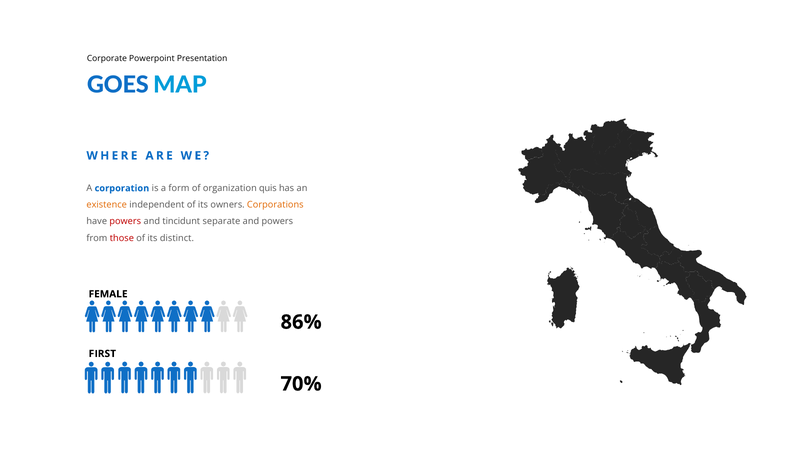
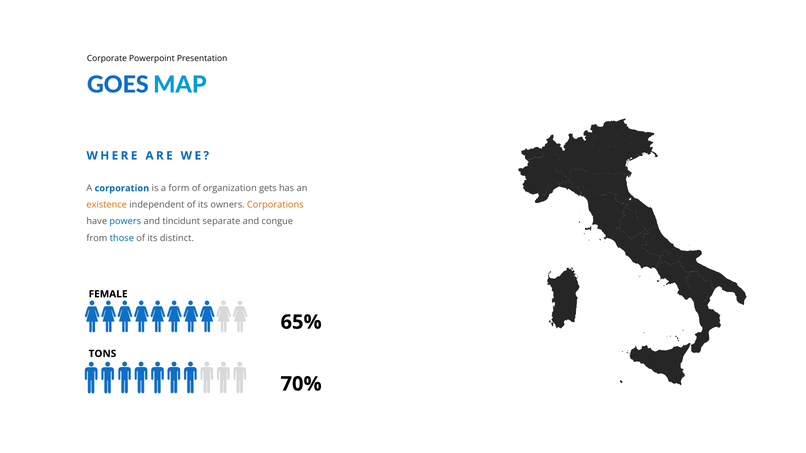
quis: quis -> gets
powers at (125, 222) colour: red -> blue
and powers: powers -> congue
those colour: red -> blue
86%: 86% -> 65%
FIRST: FIRST -> TONS
